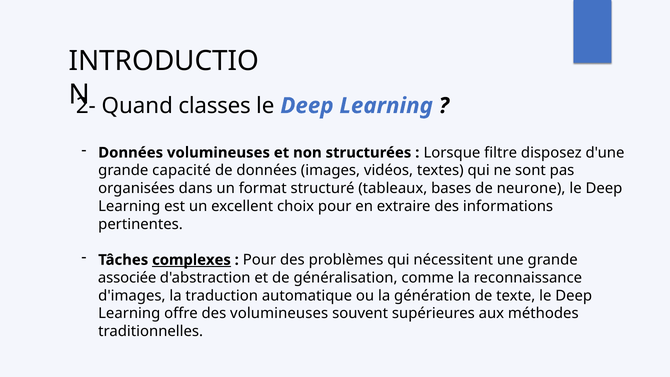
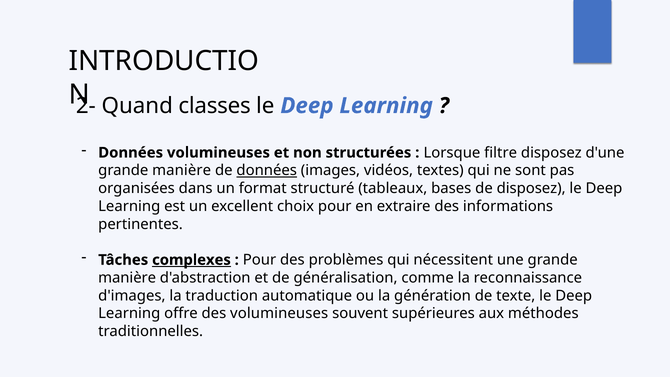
capacité at (182, 170): capacité -> manière
données at (267, 170) underline: none -> present
de neurone: neurone -> disposez
associée at (127, 278): associée -> manière
